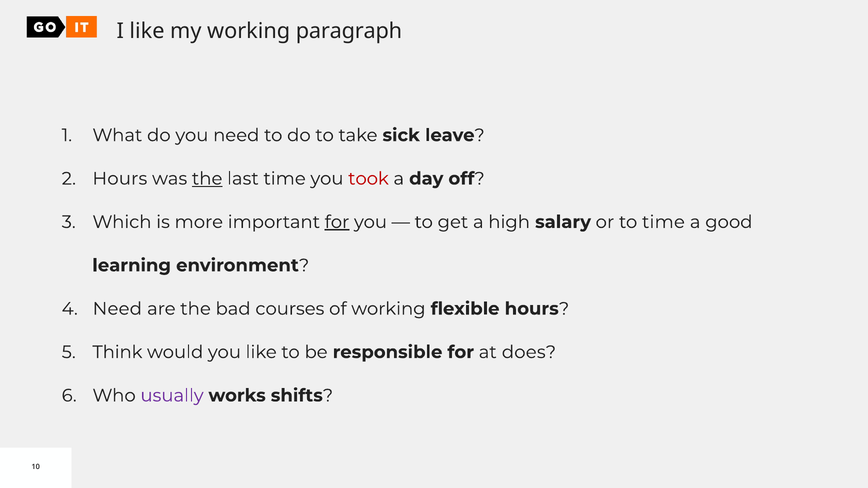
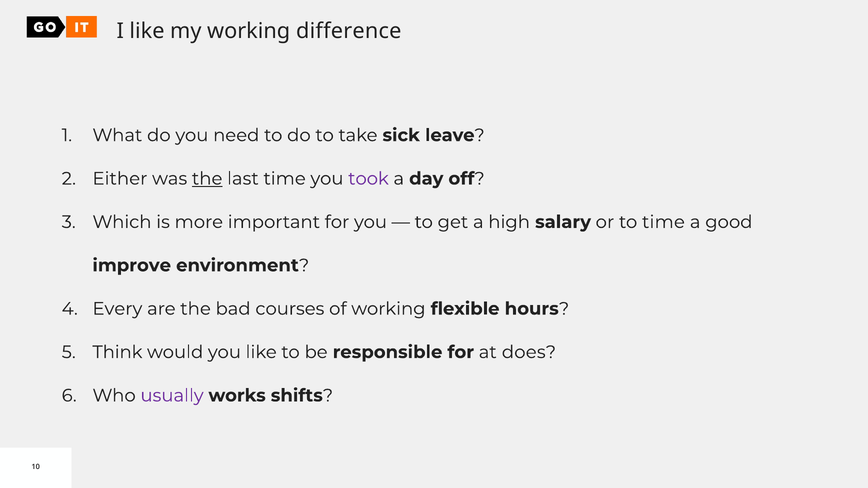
paragraph: paragraph -> difference
Hours at (120, 179): Hours -> Either
took colour: red -> purple
for at (337, 222) underline: present -> none
learning: learning -> improve
Need at (117, 309): Need -> Every
